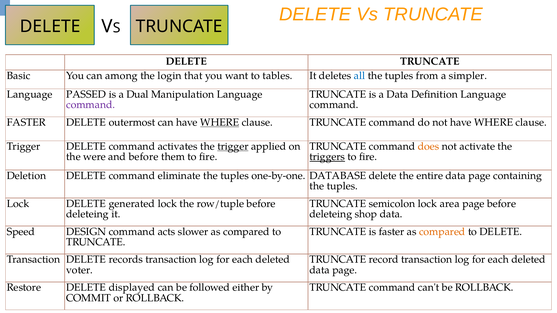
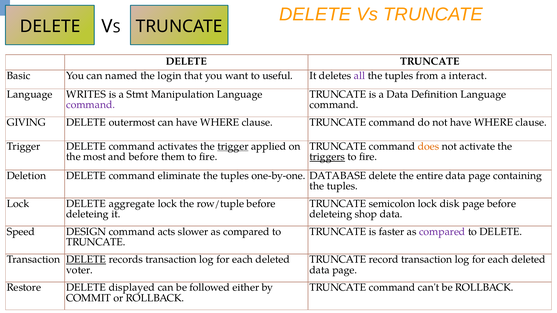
among: among -> named
tables: tables -> useful
all colour: blue -> purple
simpler: simpler -> interact
PASSED: PASSED -> WRITES
Dual: Dual -> Stmt
FASTER at (26, 122): FASTER -> GIVING
WHERE at (220, 122) underline: present -> none
were: were -> most
generated: generated -> aggregate
area: area -> disk
compared at (442, 232) colour: orange -> purple
DELETE at (86, 260) underline: none -> present
